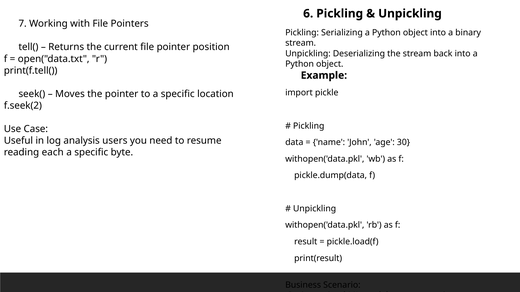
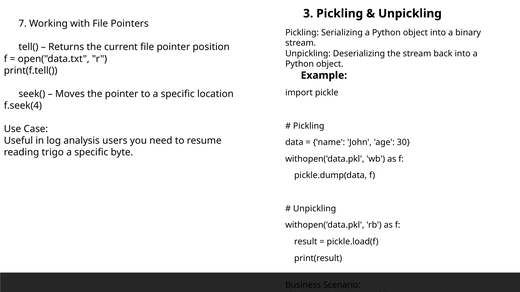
6: 6 -> 3
f.seek(2: f.seek(2 -> f.seek(4
each: each -> trigo
